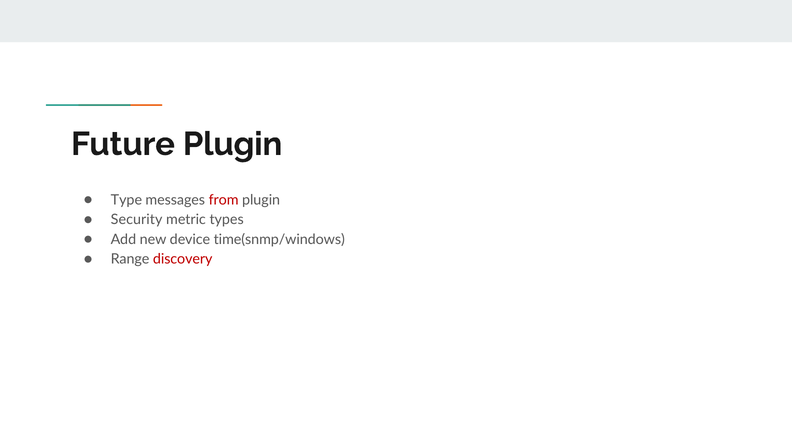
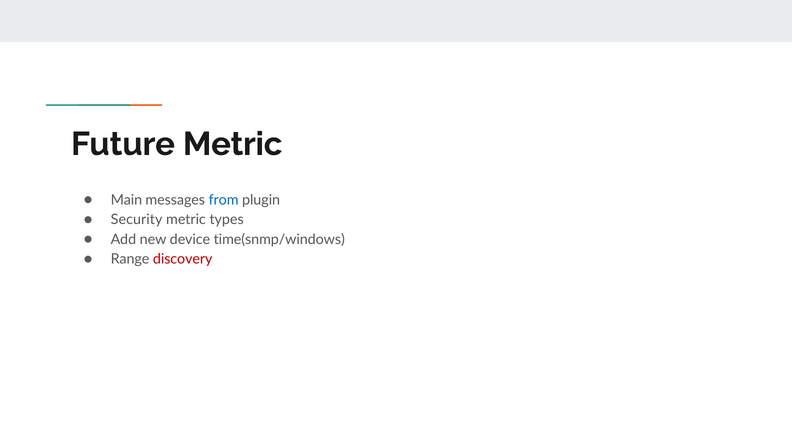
Future Plugin: Plugin -> Metric
Type: Type -> Main
from colour: red -> blue
